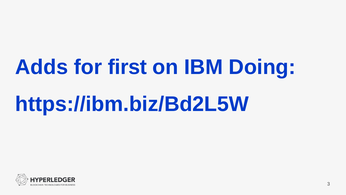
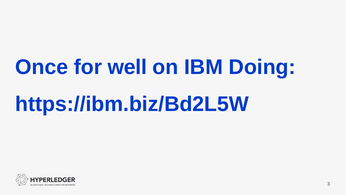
Adds: Adds -> Once
first: first -> well
